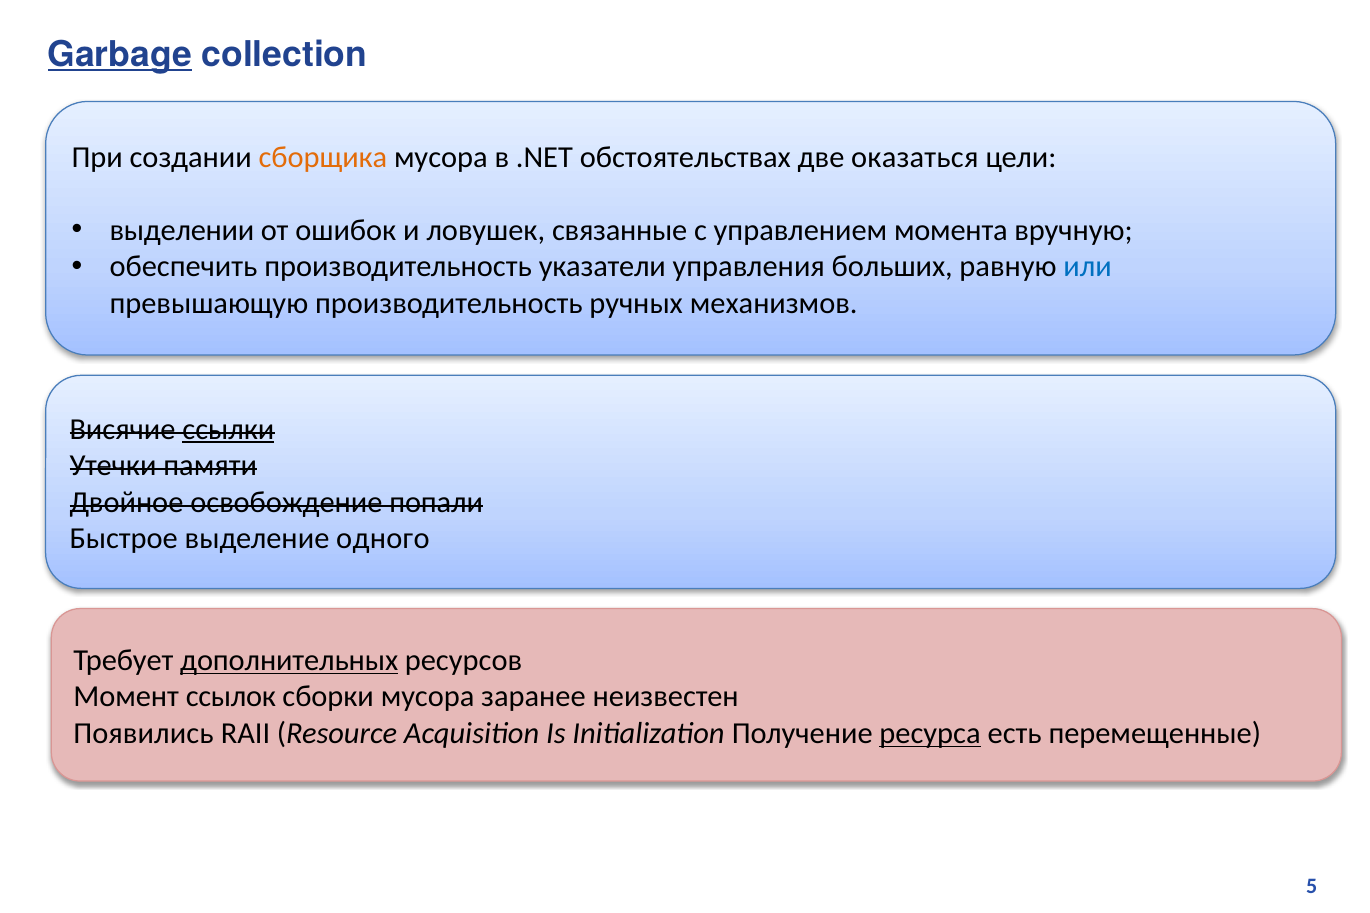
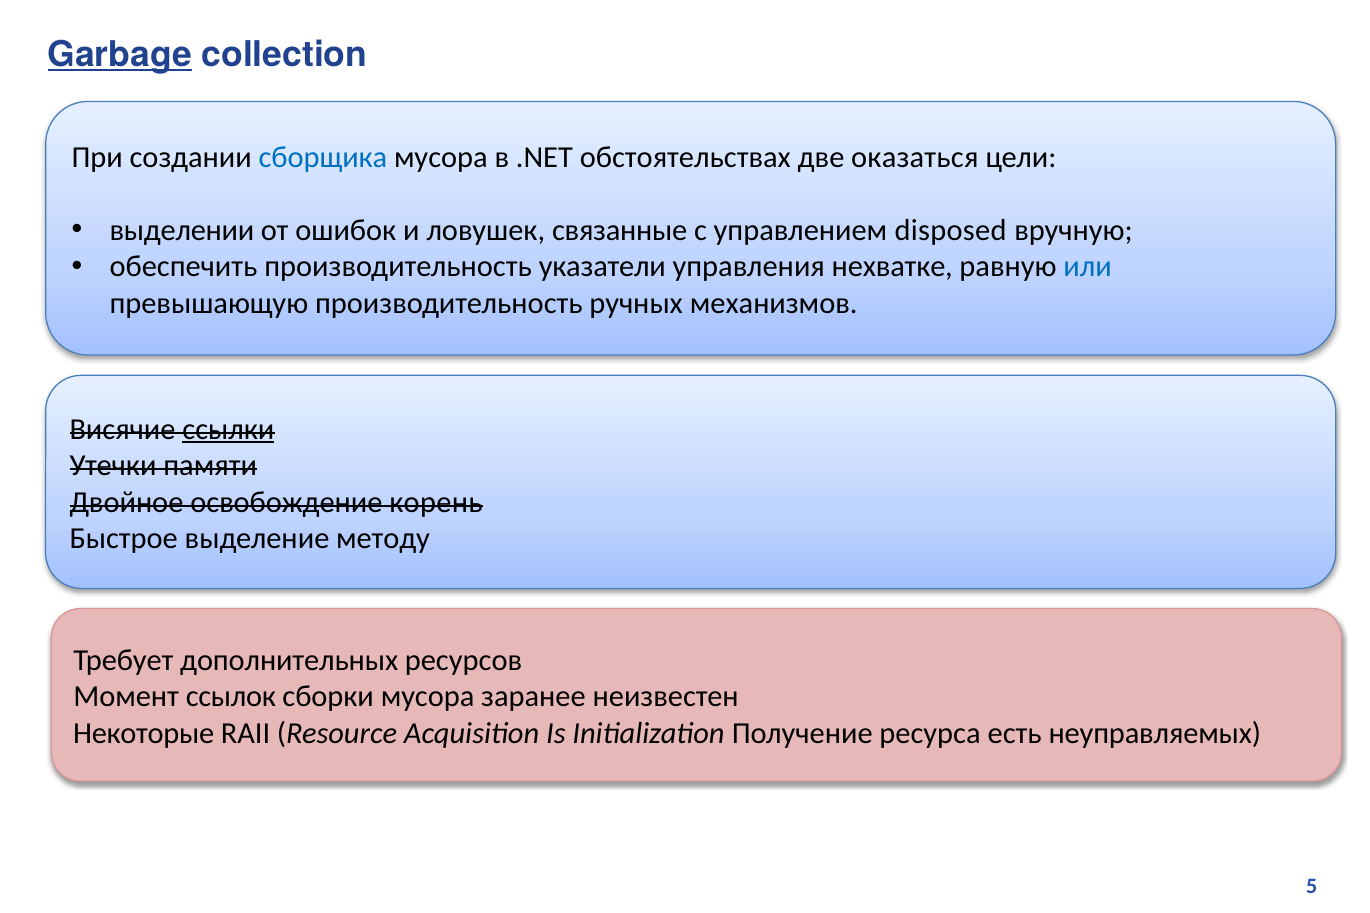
сборщика colour: orange -> blue
момента: момента -> disposed
больших: больших -> нехватке
попали: попали -> корень
одного: одного -> методу
дополнительных underline: present -> none
Появились: Появились -> Некоторые
ресурса underline: present -> none
перемещенные: перемещенные -> неуправляемых
